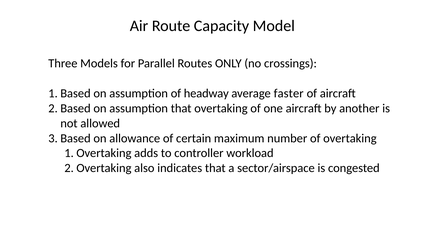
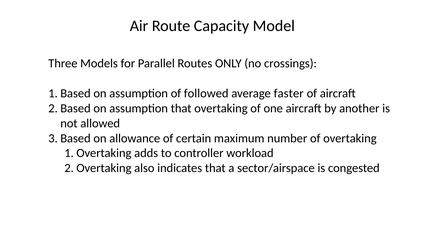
headway: headway -> followed
